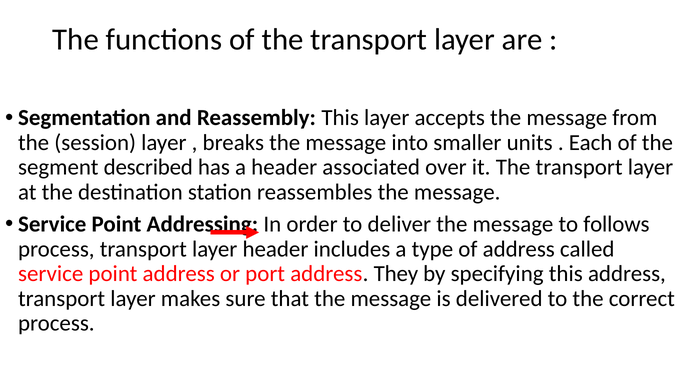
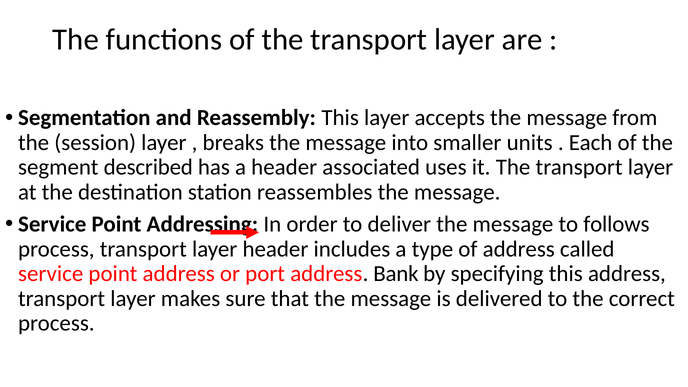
over: over -> uses
They: They -> Bank
